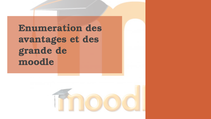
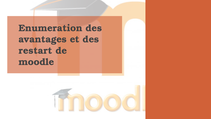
grande: grande -> restart
